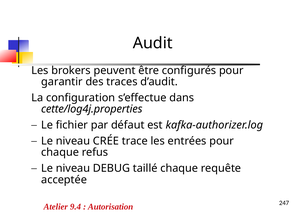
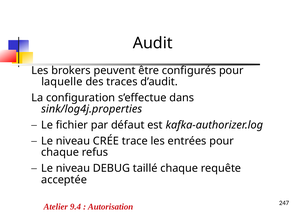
garantir: garantir -> laquelle
cette/log4j.properties: cette/log4j.properties -> sink/log4j.properties
